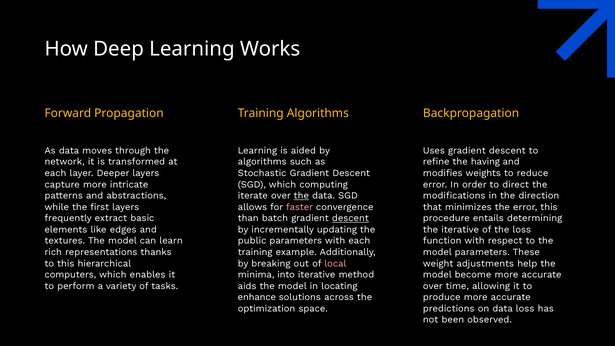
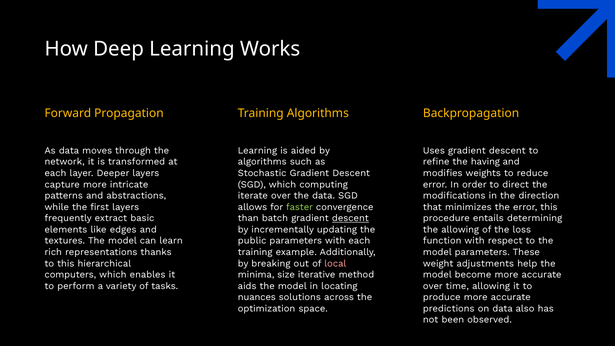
the at (301, 196) underline: present -> none
faster colour: pink -> light green
the iterative: iterative -> allowing
into: into -> size
enhance: enhance -> nuances
data loss: loss -> also
